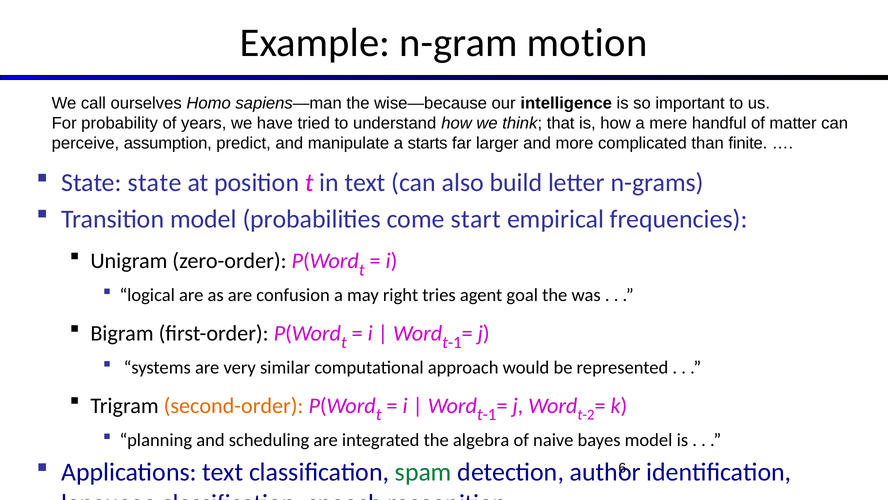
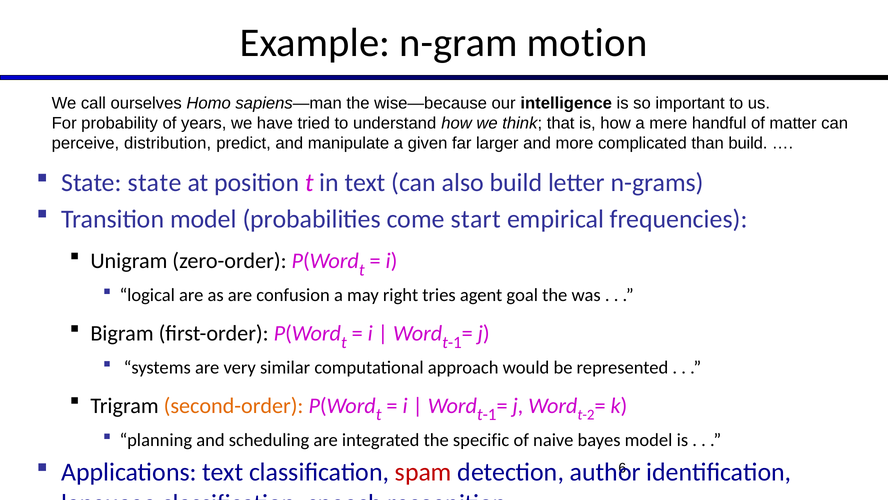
assumption: assumption -> distribution
starts: starts -> given
than finite: finite -> build
algebra: algebra -> specific
spam colour: green -> red
